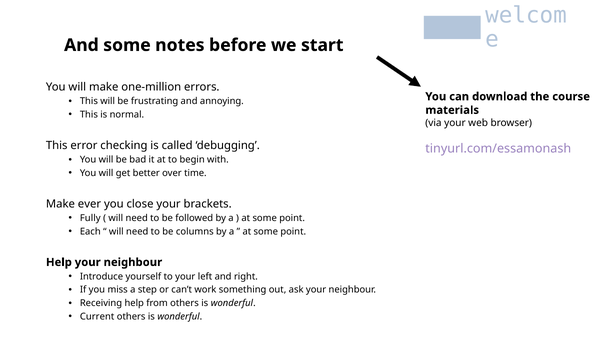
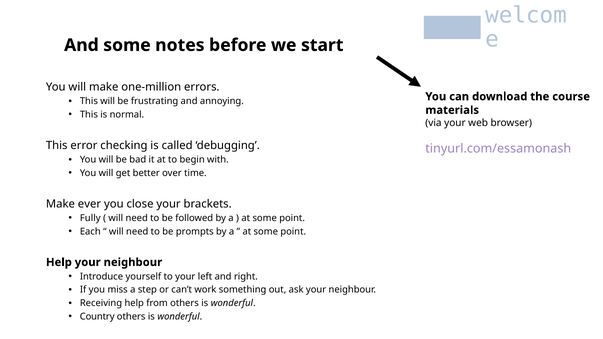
columns: columns -> prompts
Current: Current -> Country
